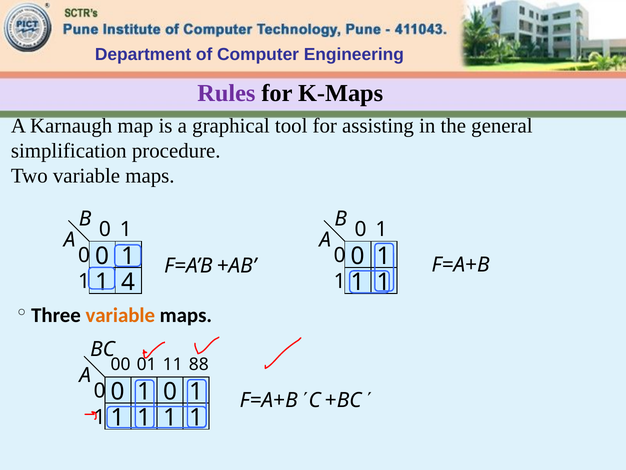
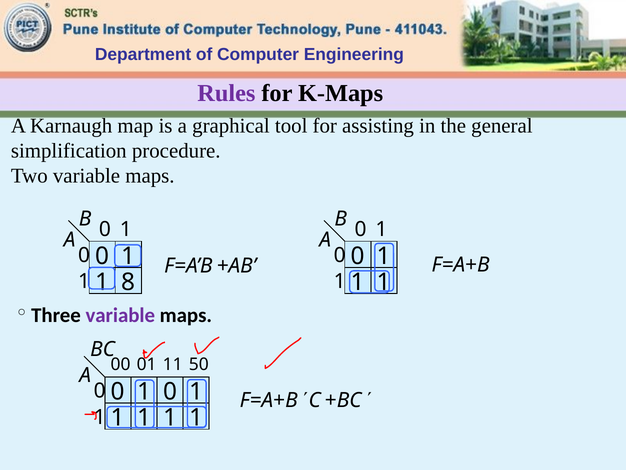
4: 4 -> 8
variable at (120, 315) colour: orange -> purple
88: 88 -> 50
